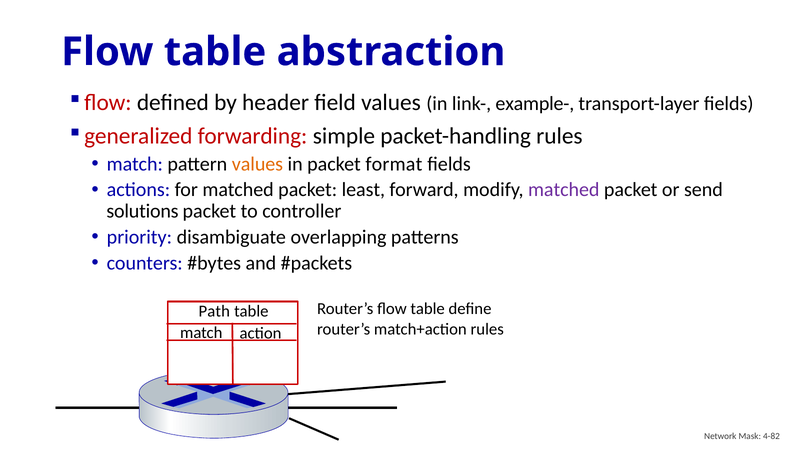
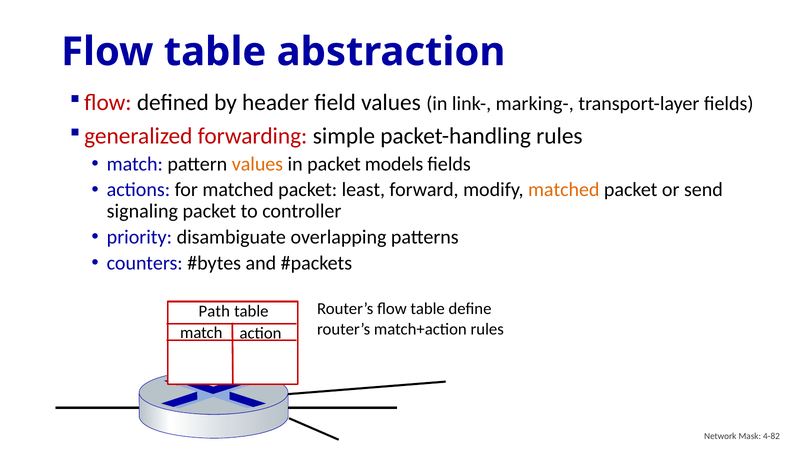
example-: example- -> marking-
format: format -> models
matched at (564, 190) colour: purple -> orange
solutions: solutions -> signaling
